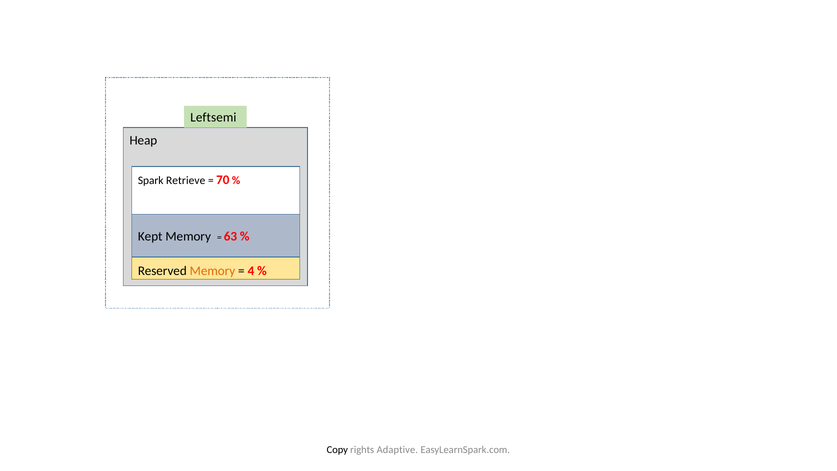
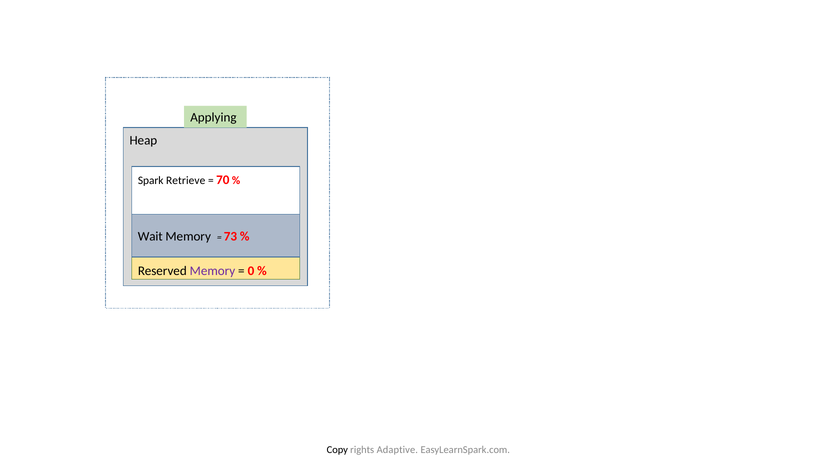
Leftsemi: Leftsemi -> Applying
Kept: Kept -> Wait
63: 63 -> 73
Memory at (212, 271) colour: orange -> purple
4: 4 -> 0
